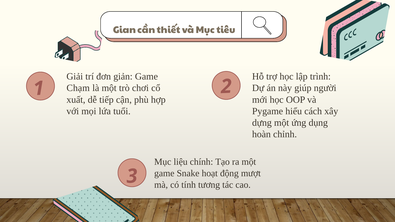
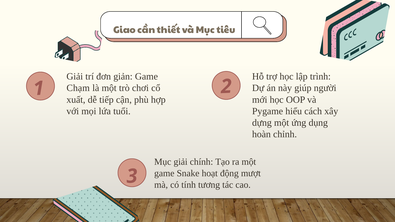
Gian: Gian -> Giao
Mục liệu: liệu -> giải
